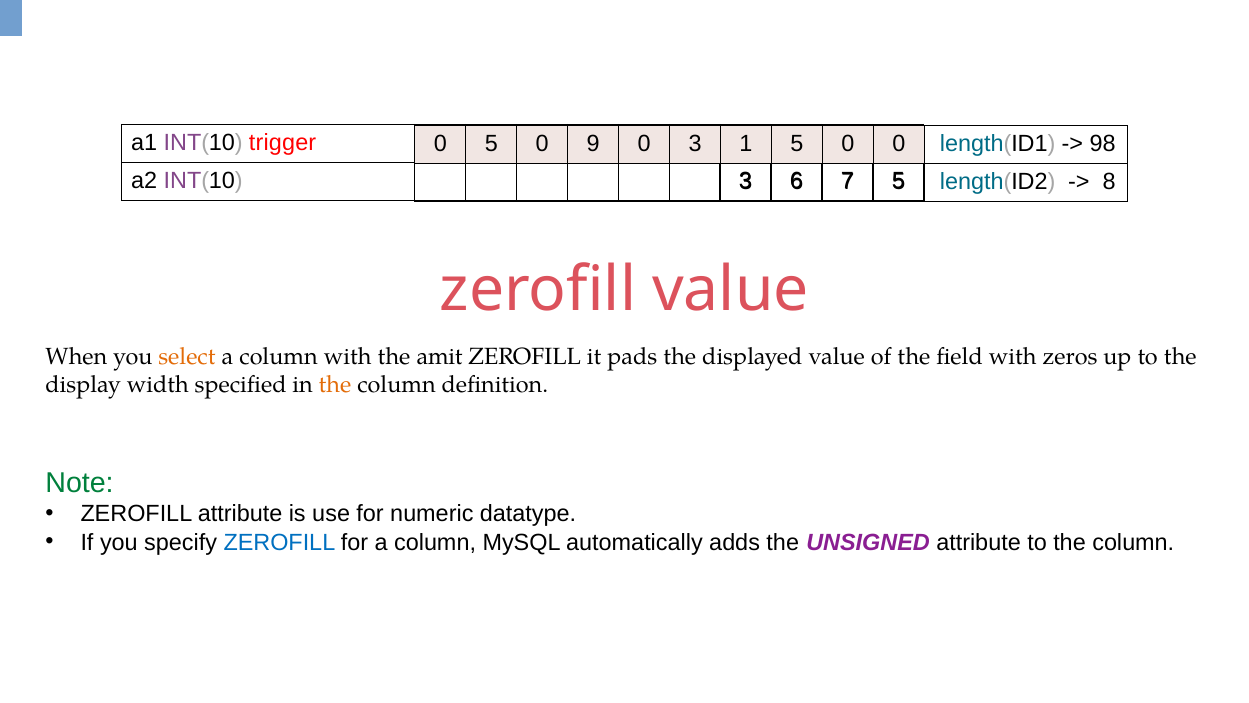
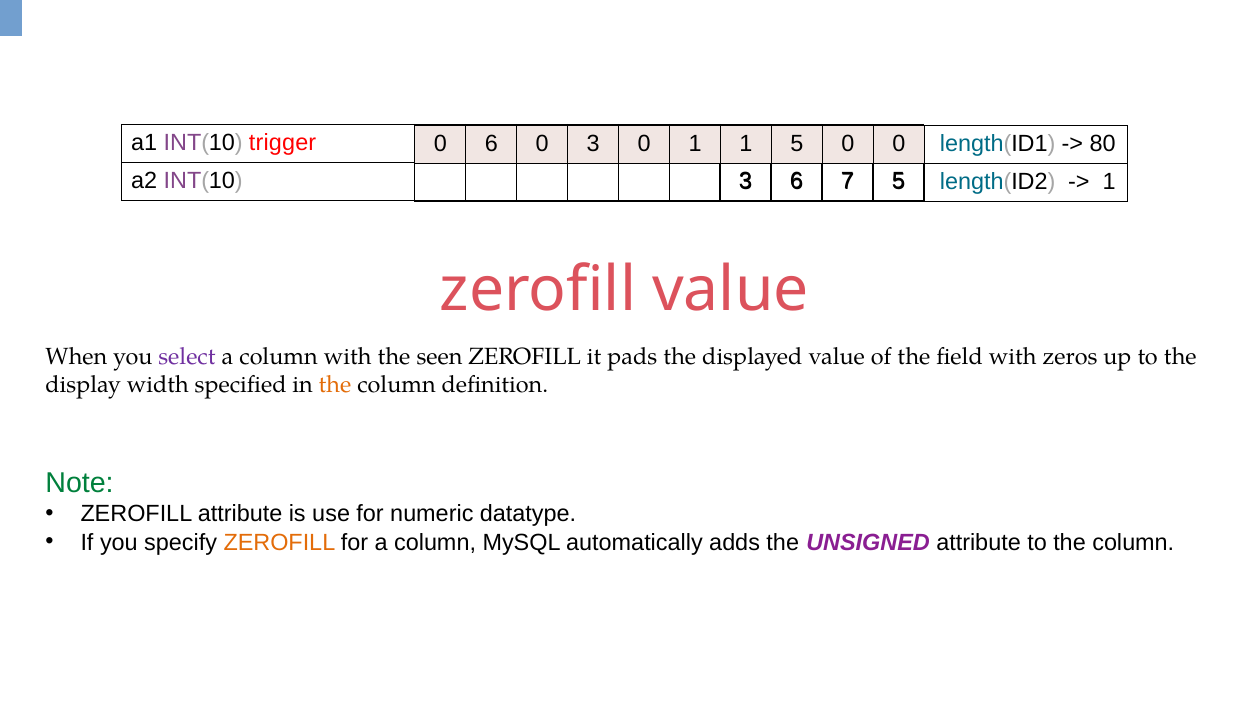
0 5: 5 -> 6
0 9: 9 -> 3
0 3: 3 -> 1
98: 98 -> 80
8 at (1109, 182): 8 -> 1
select colour: orange -> purple
amit: amit -> seen
ZEROFILL at (279, 542) colour: blue -> orange
